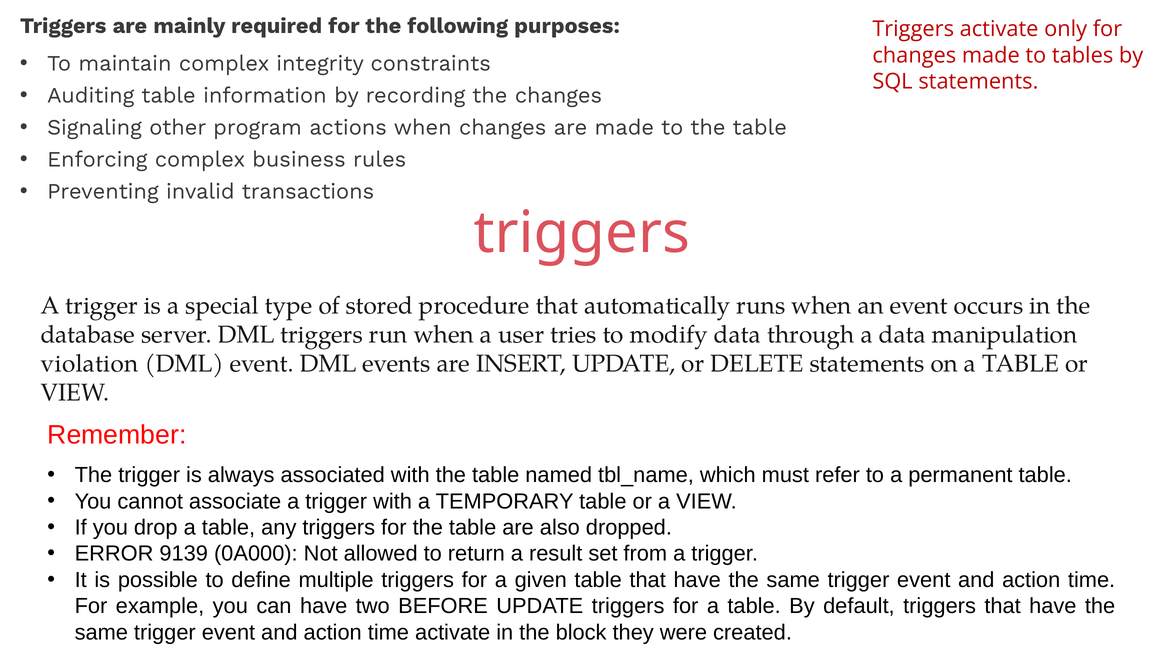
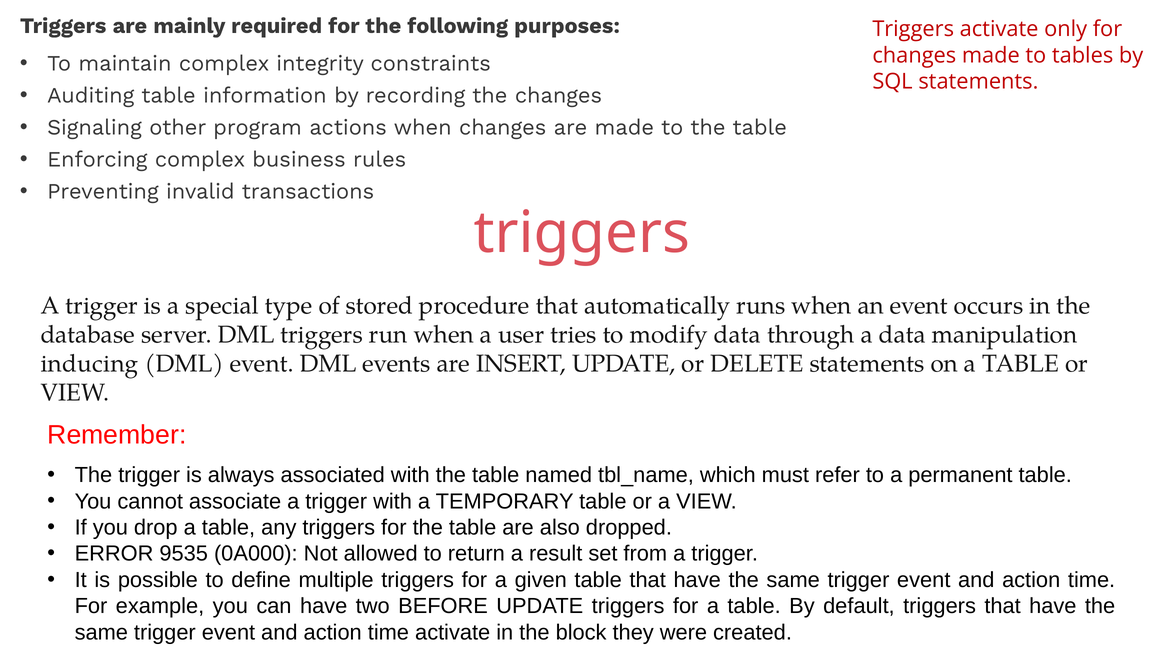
violation: violation -> inducing
9139: 9139 -> 9535
